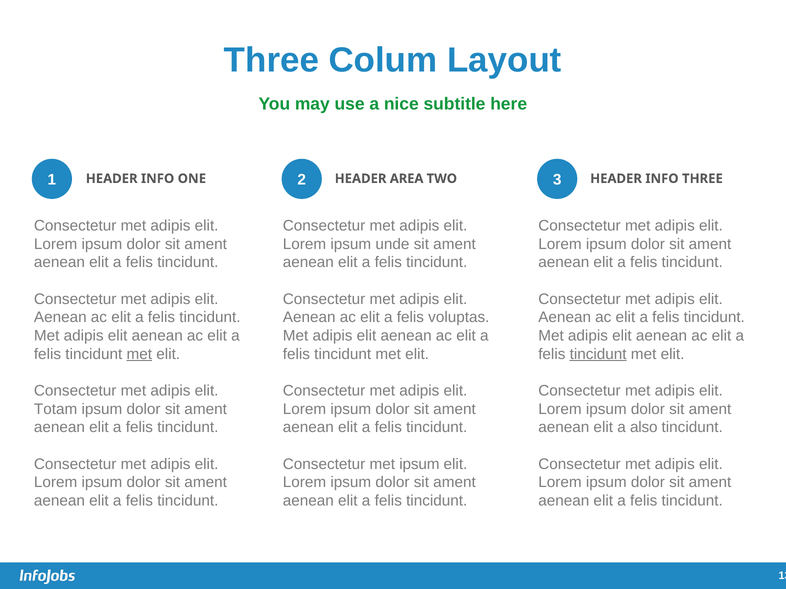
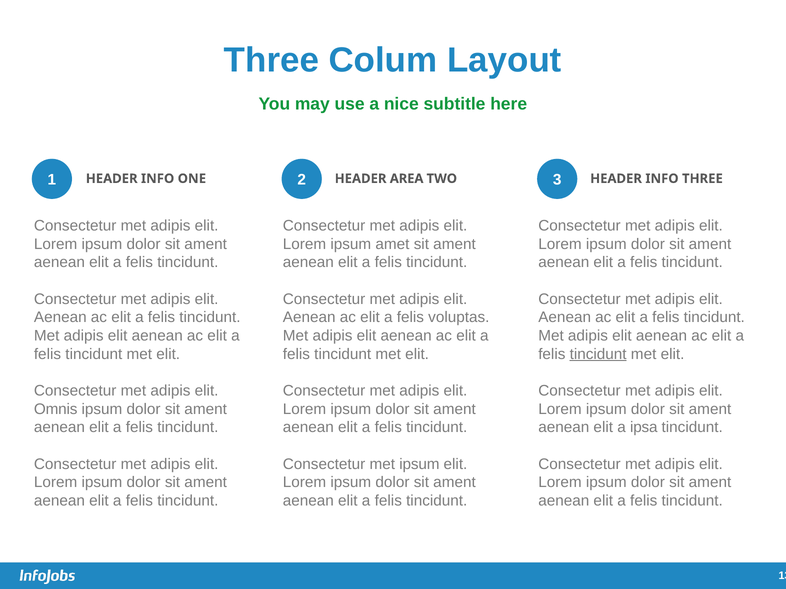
unde: unde -> amet
met at (139, 354) underline: present -> none
Totam: Totam -> Omnis
also: also -> ipsa
